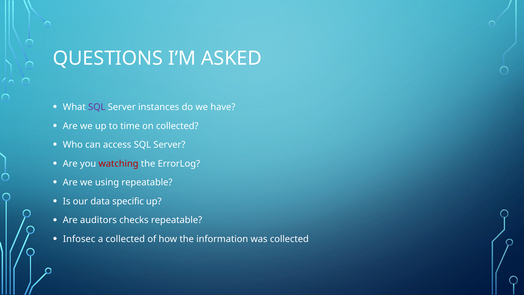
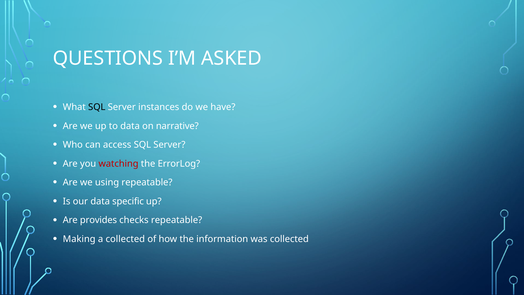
SQL at (97, 107) colour: purple -> black
to time: time -> data
on collected: collected -> narrative
auditors: auditors -> provides
Infosec: Infosec -> Making
